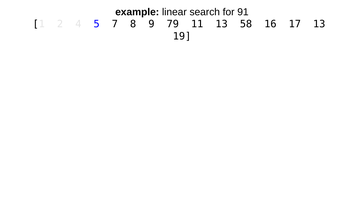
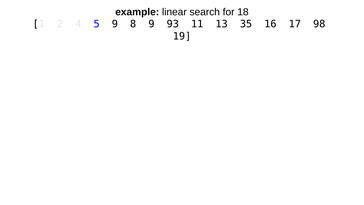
91: 91 -> 18
5 7: 7 -> 9
79: 79 -> 93
58: 58 -> 35
17 13: 13 -> 98
